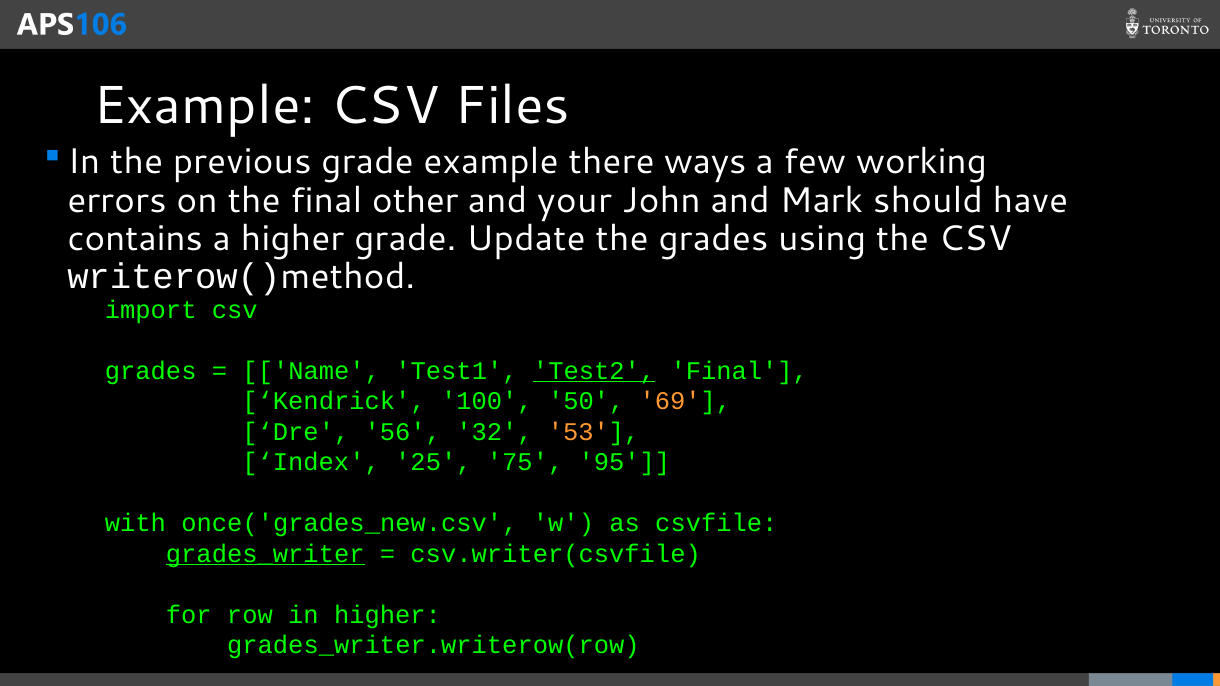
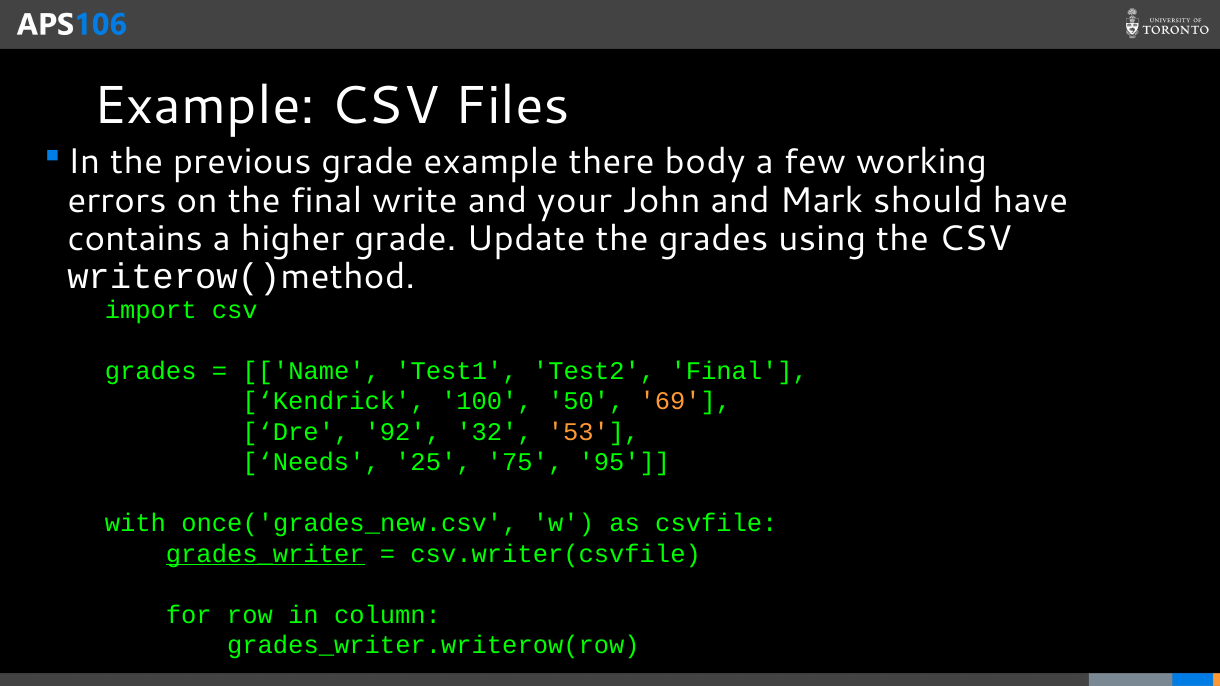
ways: ways -> body
other: other -> write
Test2 underline: present -> none
56: 56 -> 92
Index: Index -> Needs
in higher: higher -> column
